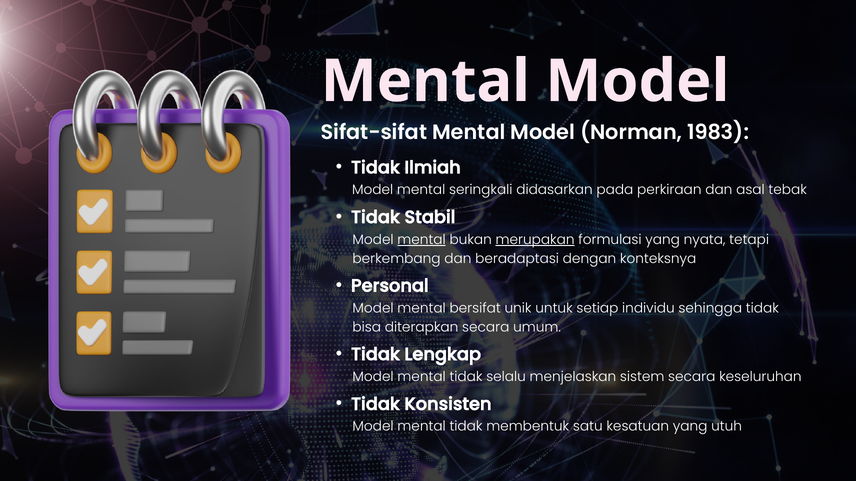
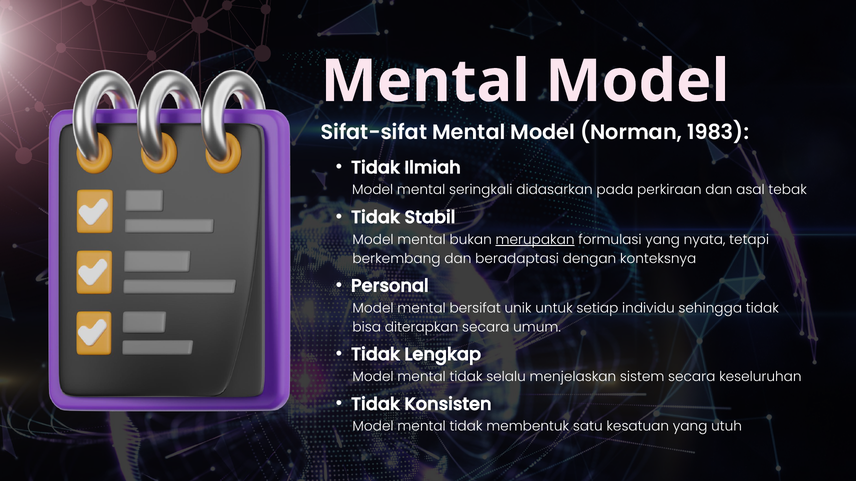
mental at (422, 240) underline: present -> none
